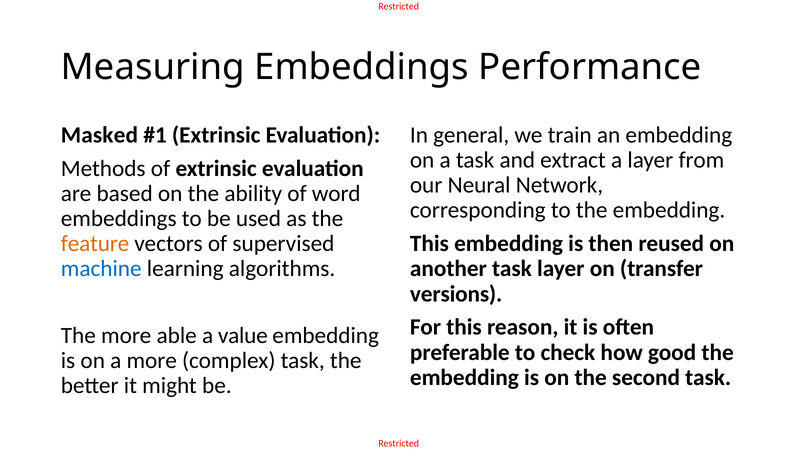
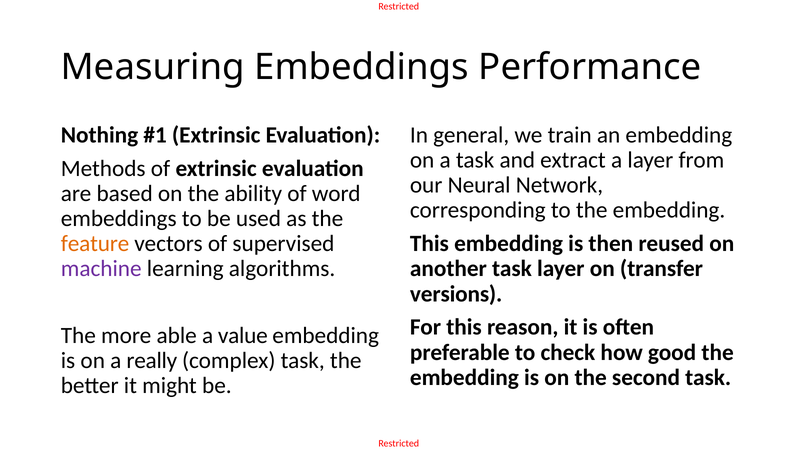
Masked: Masked -> Nothing
machine colour: blue -> purple
a more: more -> really
